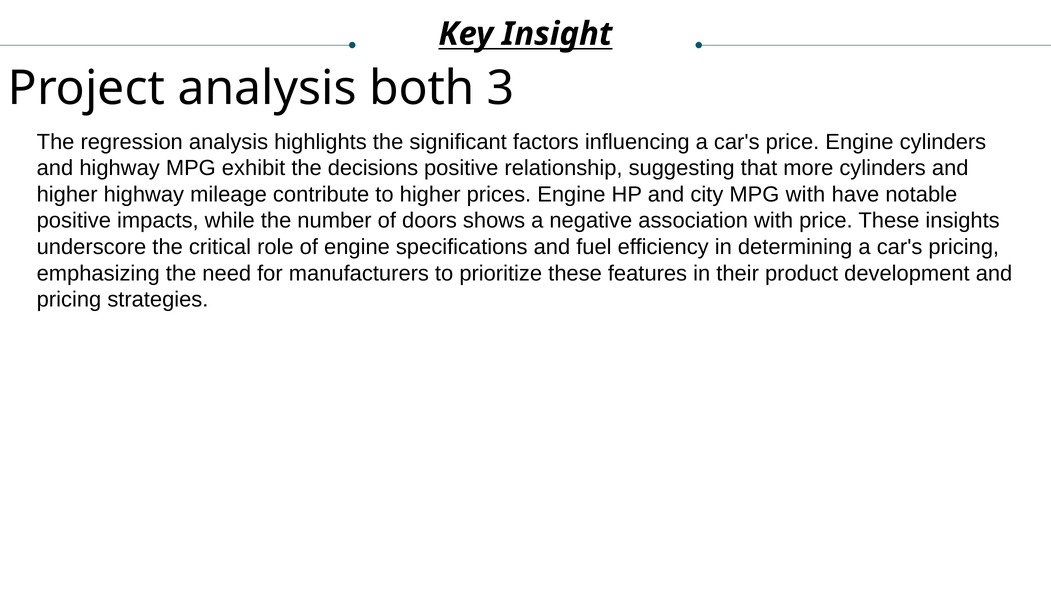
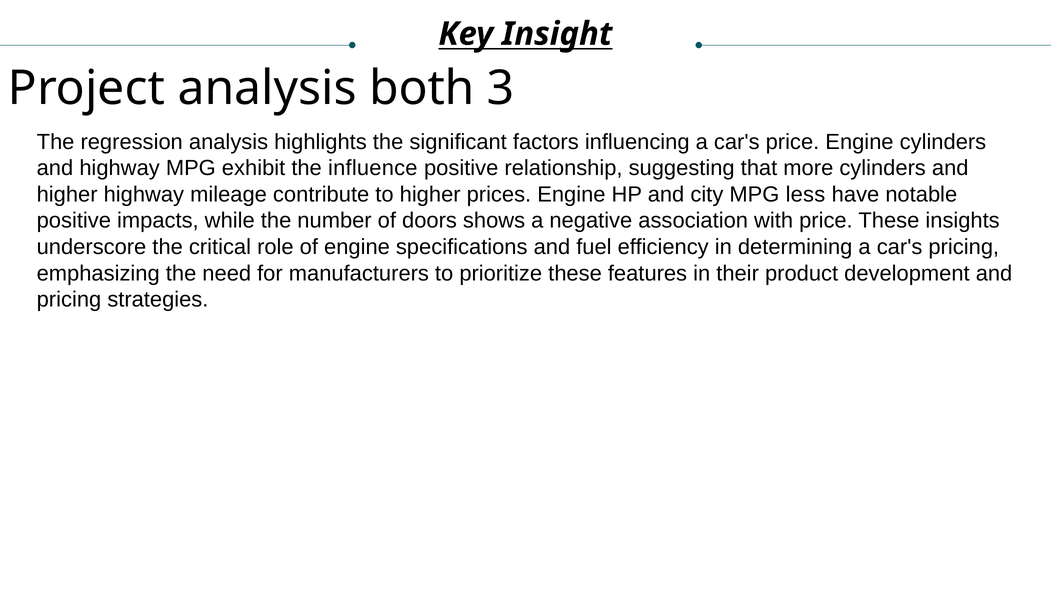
decisions: decisions -> influence
MPG with: with -> less
